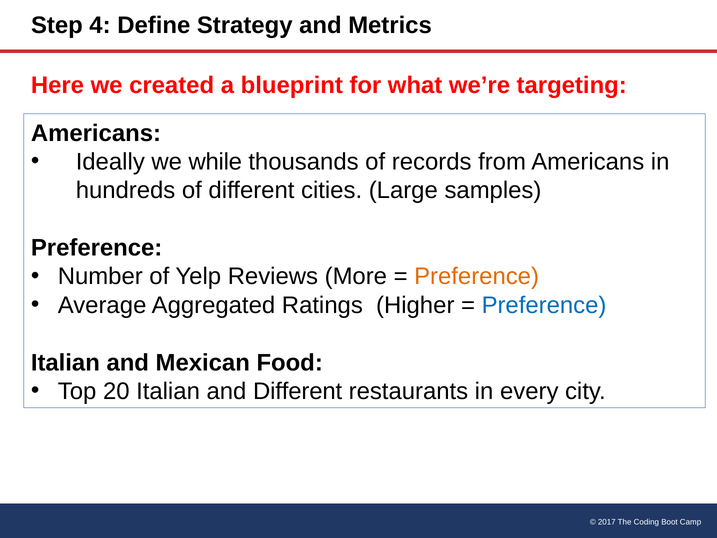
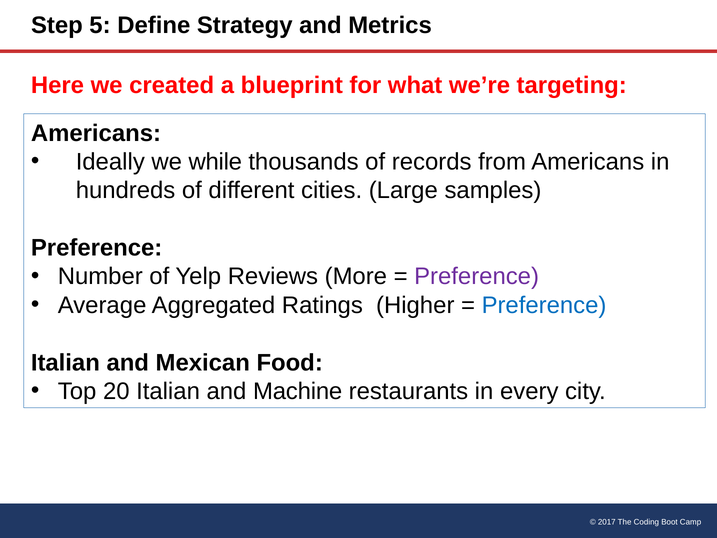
4: 4 -> 5
Preference at (477, 276) colour: orange -> purple
and Different: Different -> Machine
